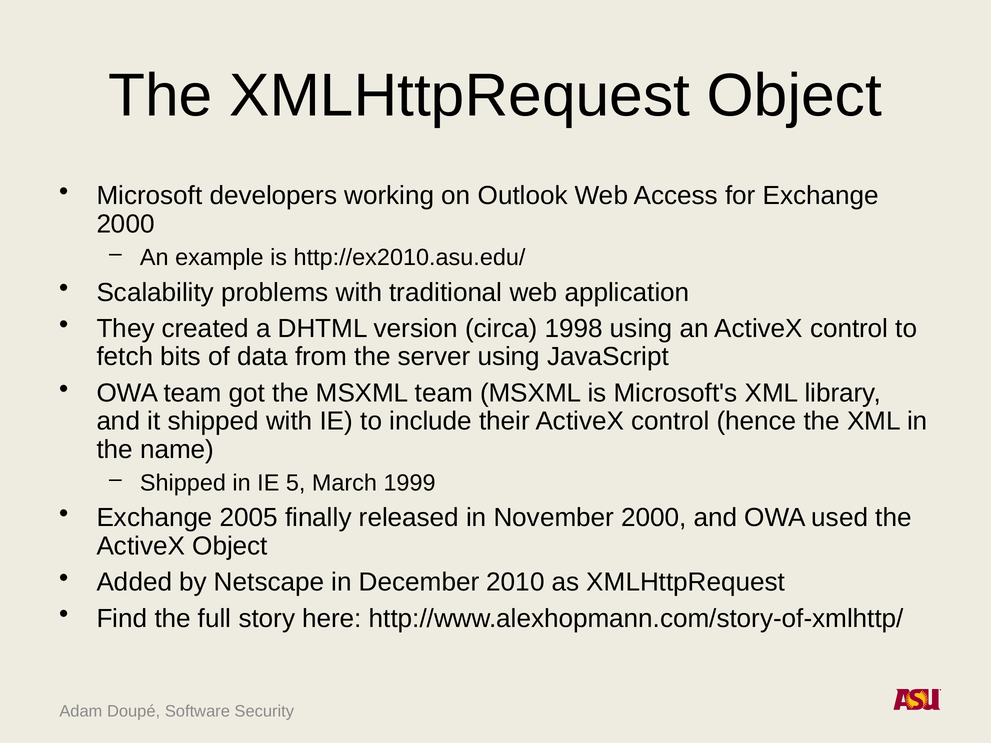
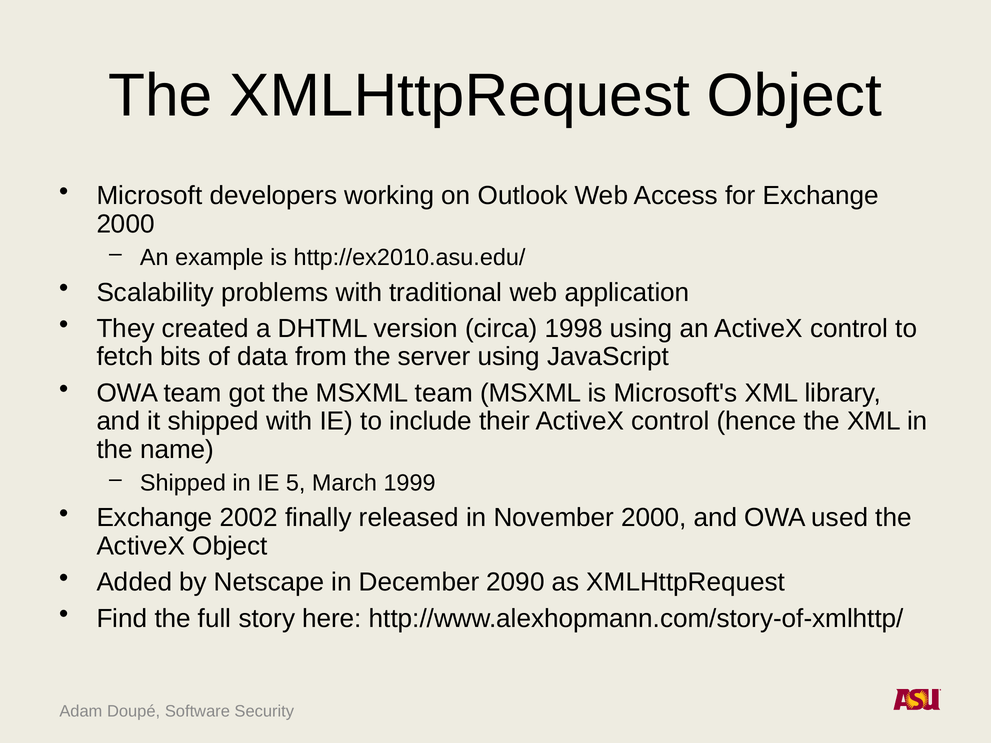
2005: 2005 -> 2002
2010: 2010 -> 2090
